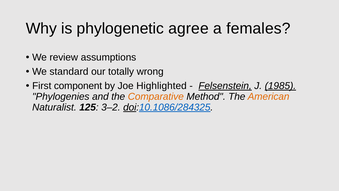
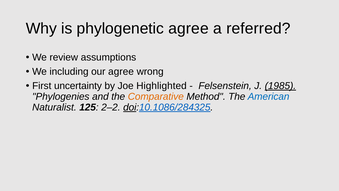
females: females -> referred
standard: standard -> including
our totally: totally -> agree
component: component -> uncertainty
Felsenstein underline: present -> none
American colour: orange -> blue
3–2: 3–2 -> 2–2
